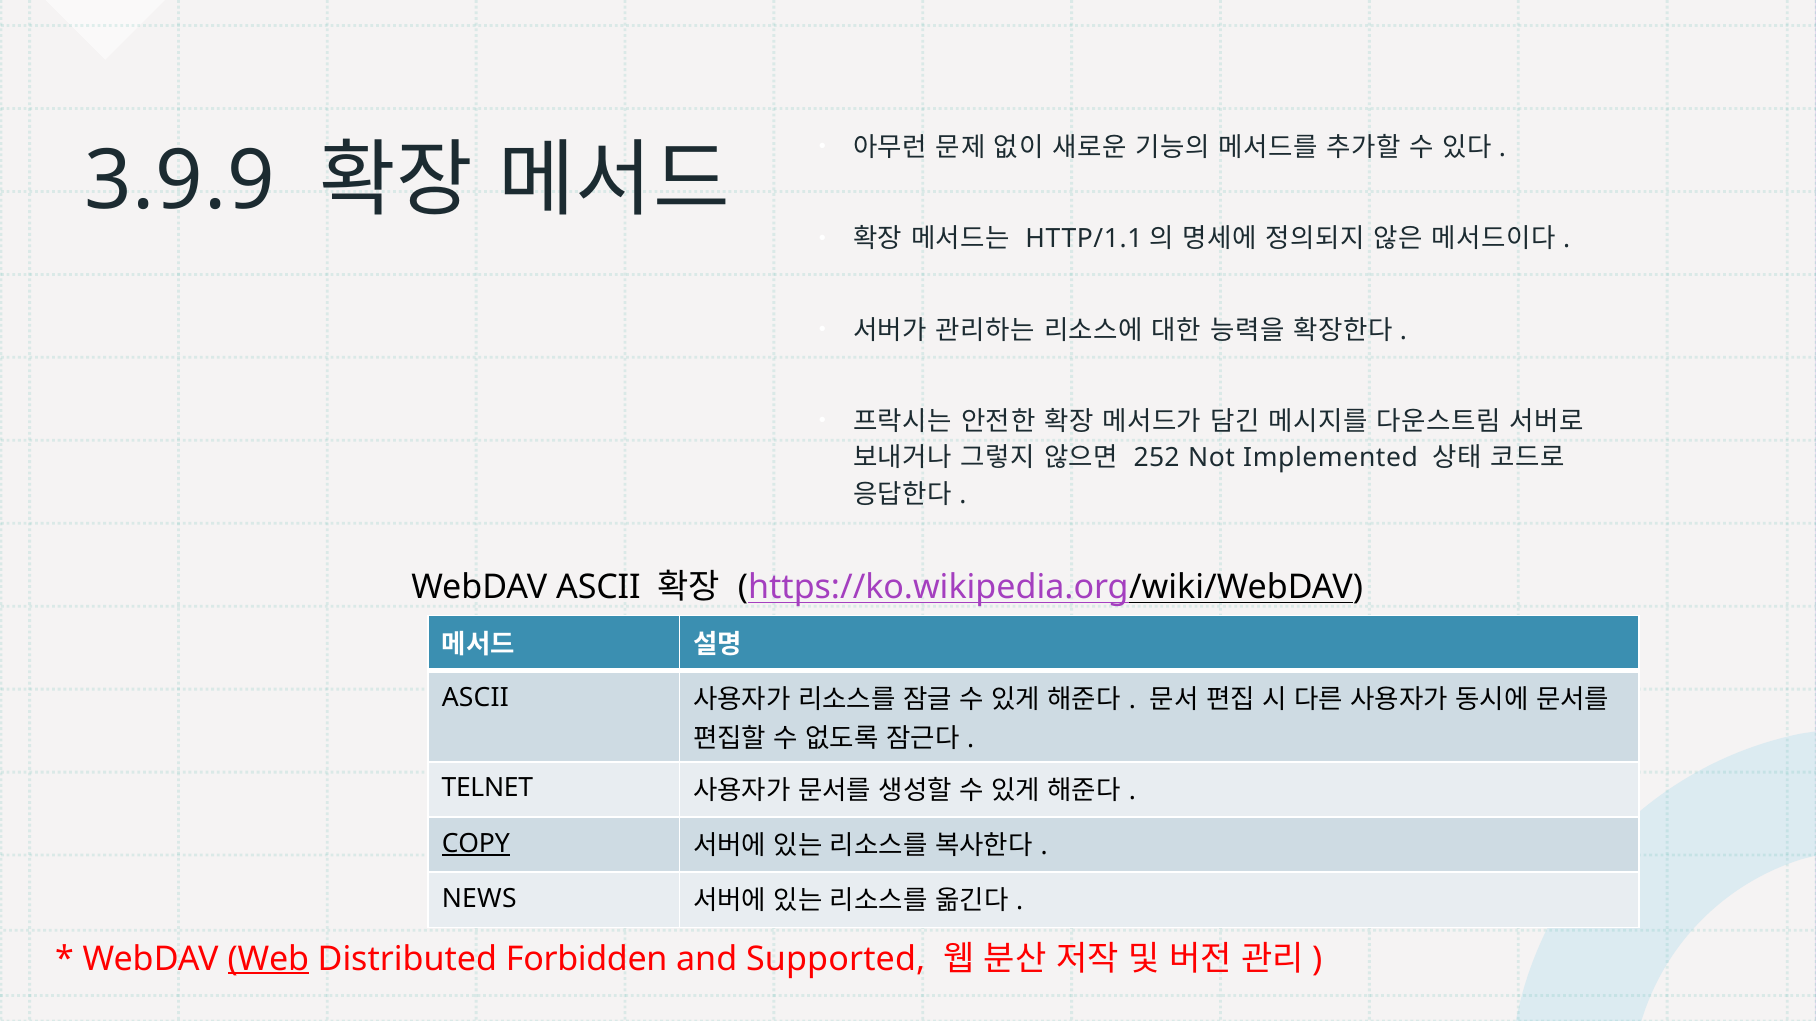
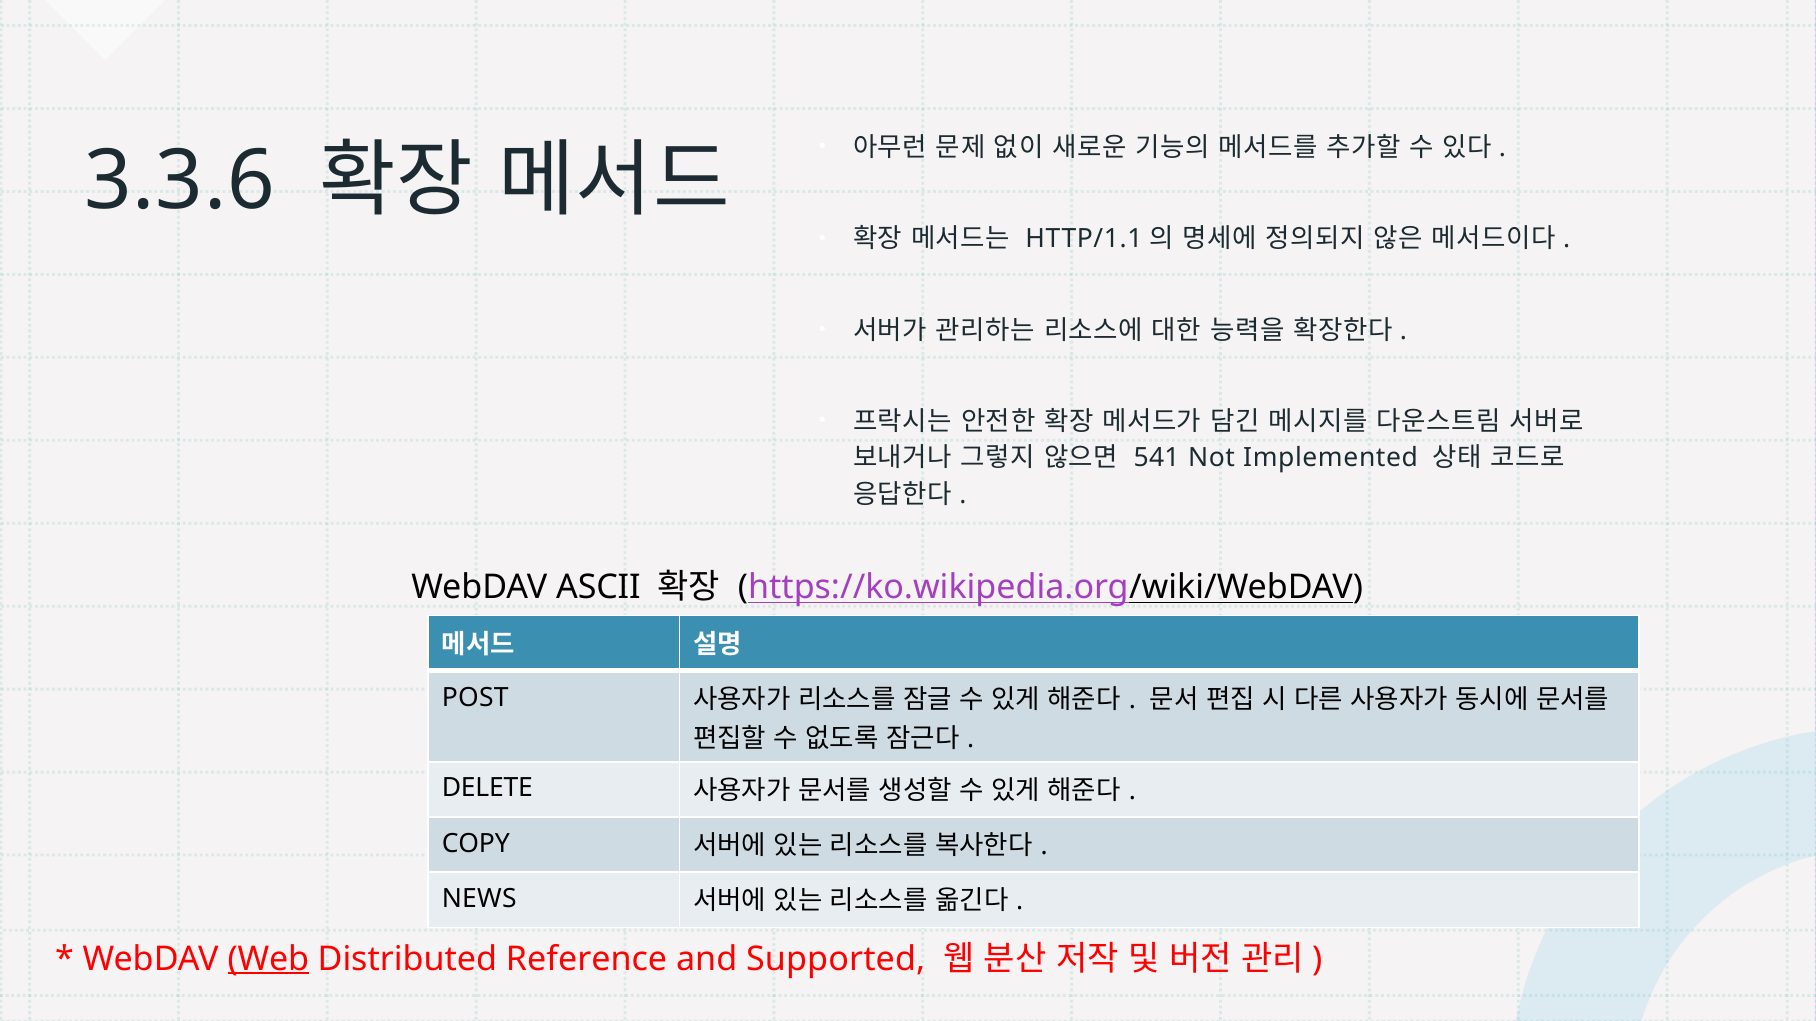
3.9.9: 3.9.9 -> 3.3.6
252: 252 -> 541
ASCII at (475, 698): ASCII -> POST
TELNET: TELNET -> DELETE
COPY underline: present -> none
Forbidden: Forbidden -> Reference
